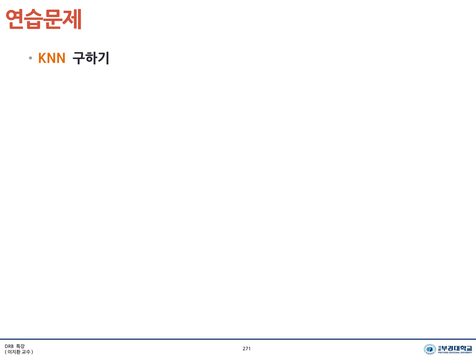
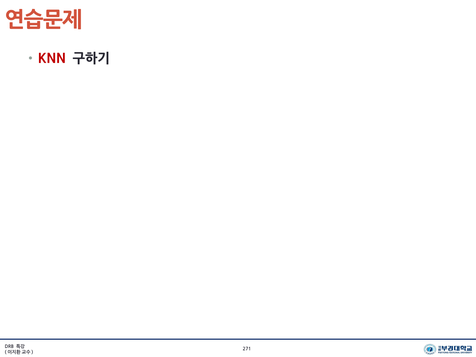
KNN colour: orange -> red
